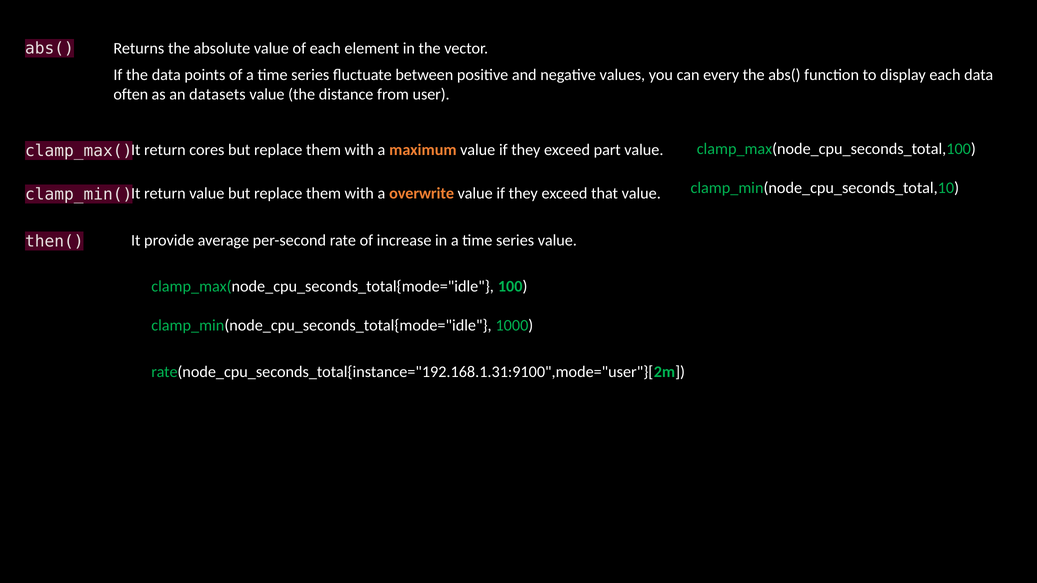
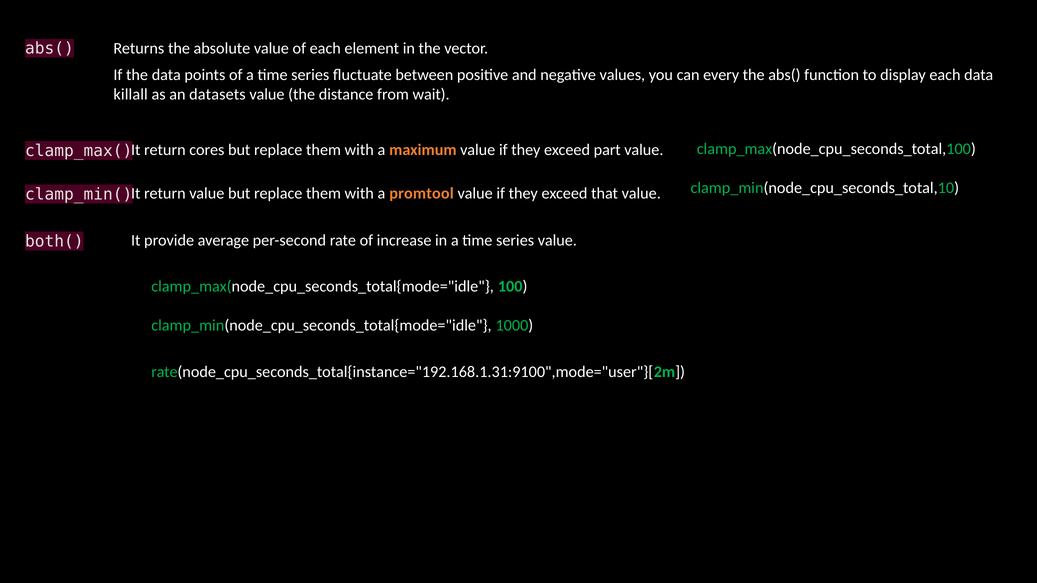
often: often -> killall
user: user -> wait
overwrite: overwrite -> promtool
then(: then( -> both(
